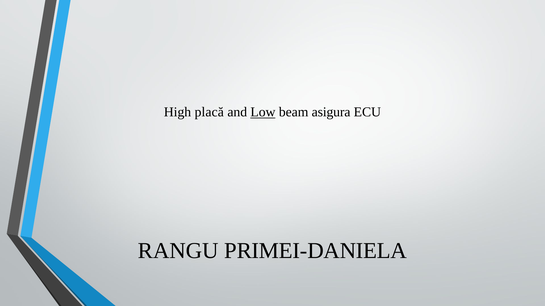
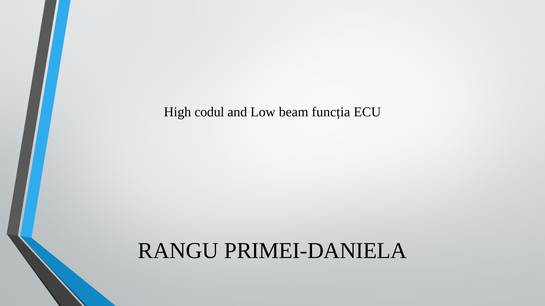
placă: placă -> codul
Low underline: present -> none
asigura: asigura -> funcția
